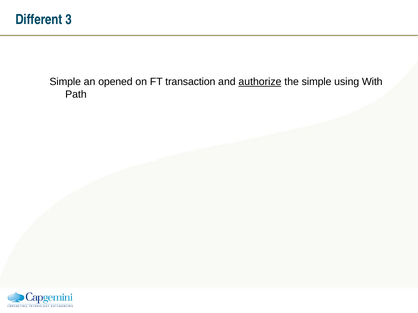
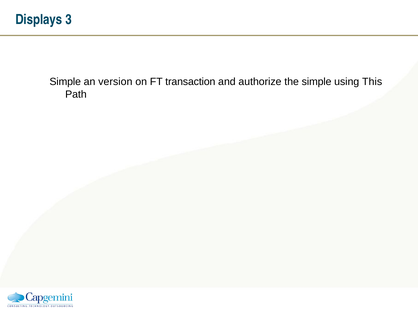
Different: Different -> Displays
opened: opened -> version
authorize underline: present -> none
With: With -> This
